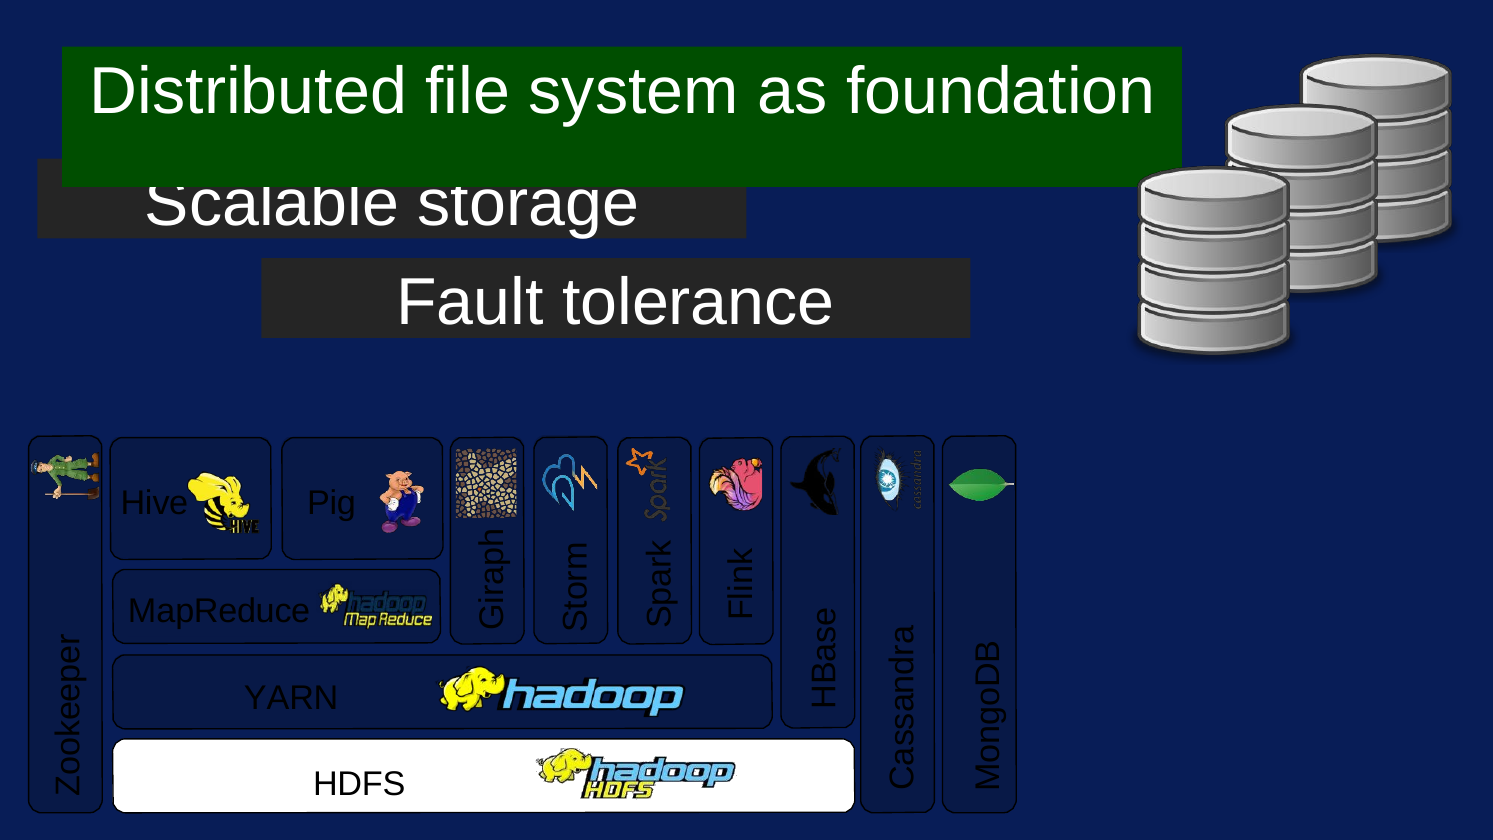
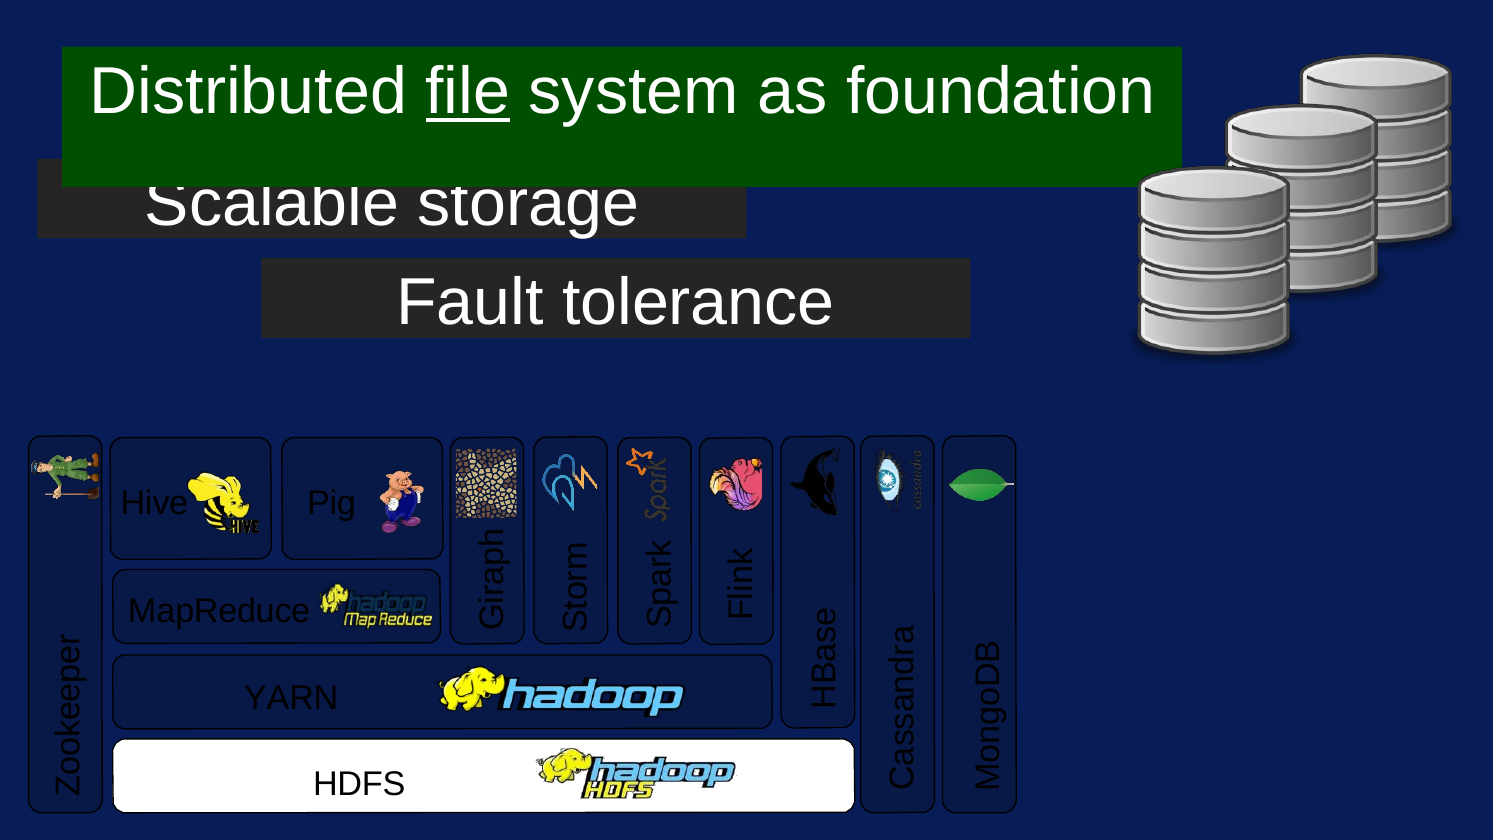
file underline: none -> present
